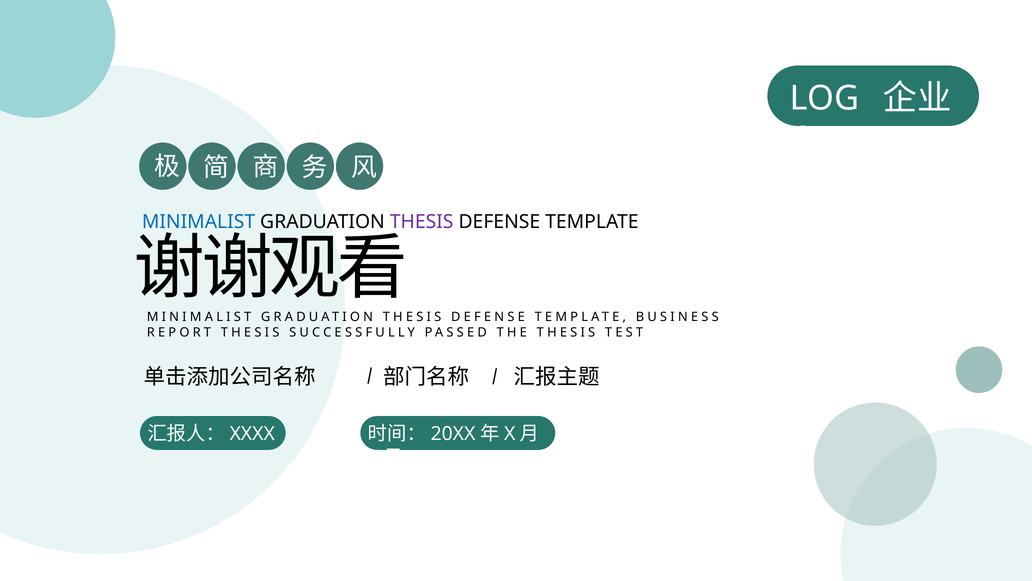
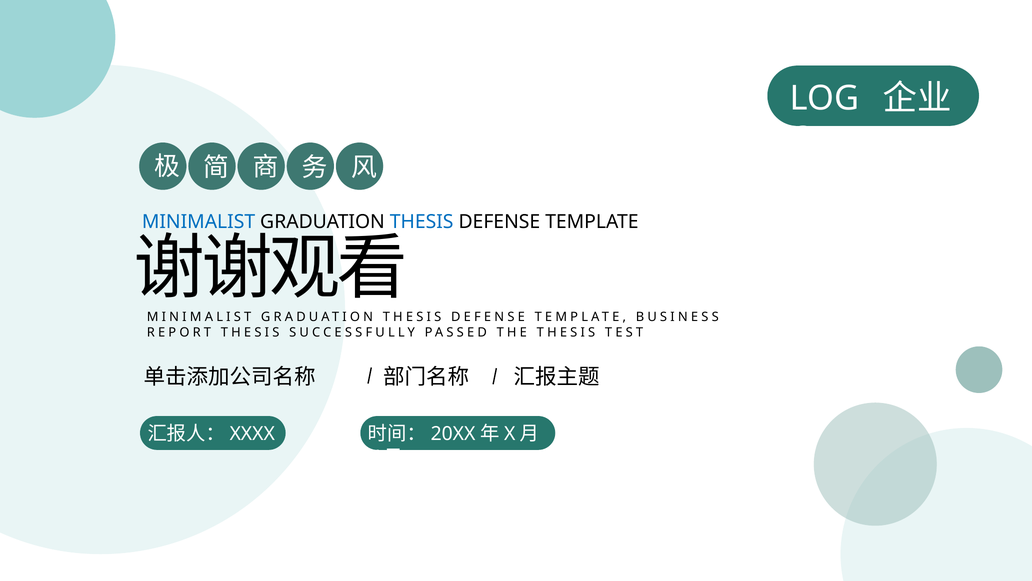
THESIS colour: purple -> blue
